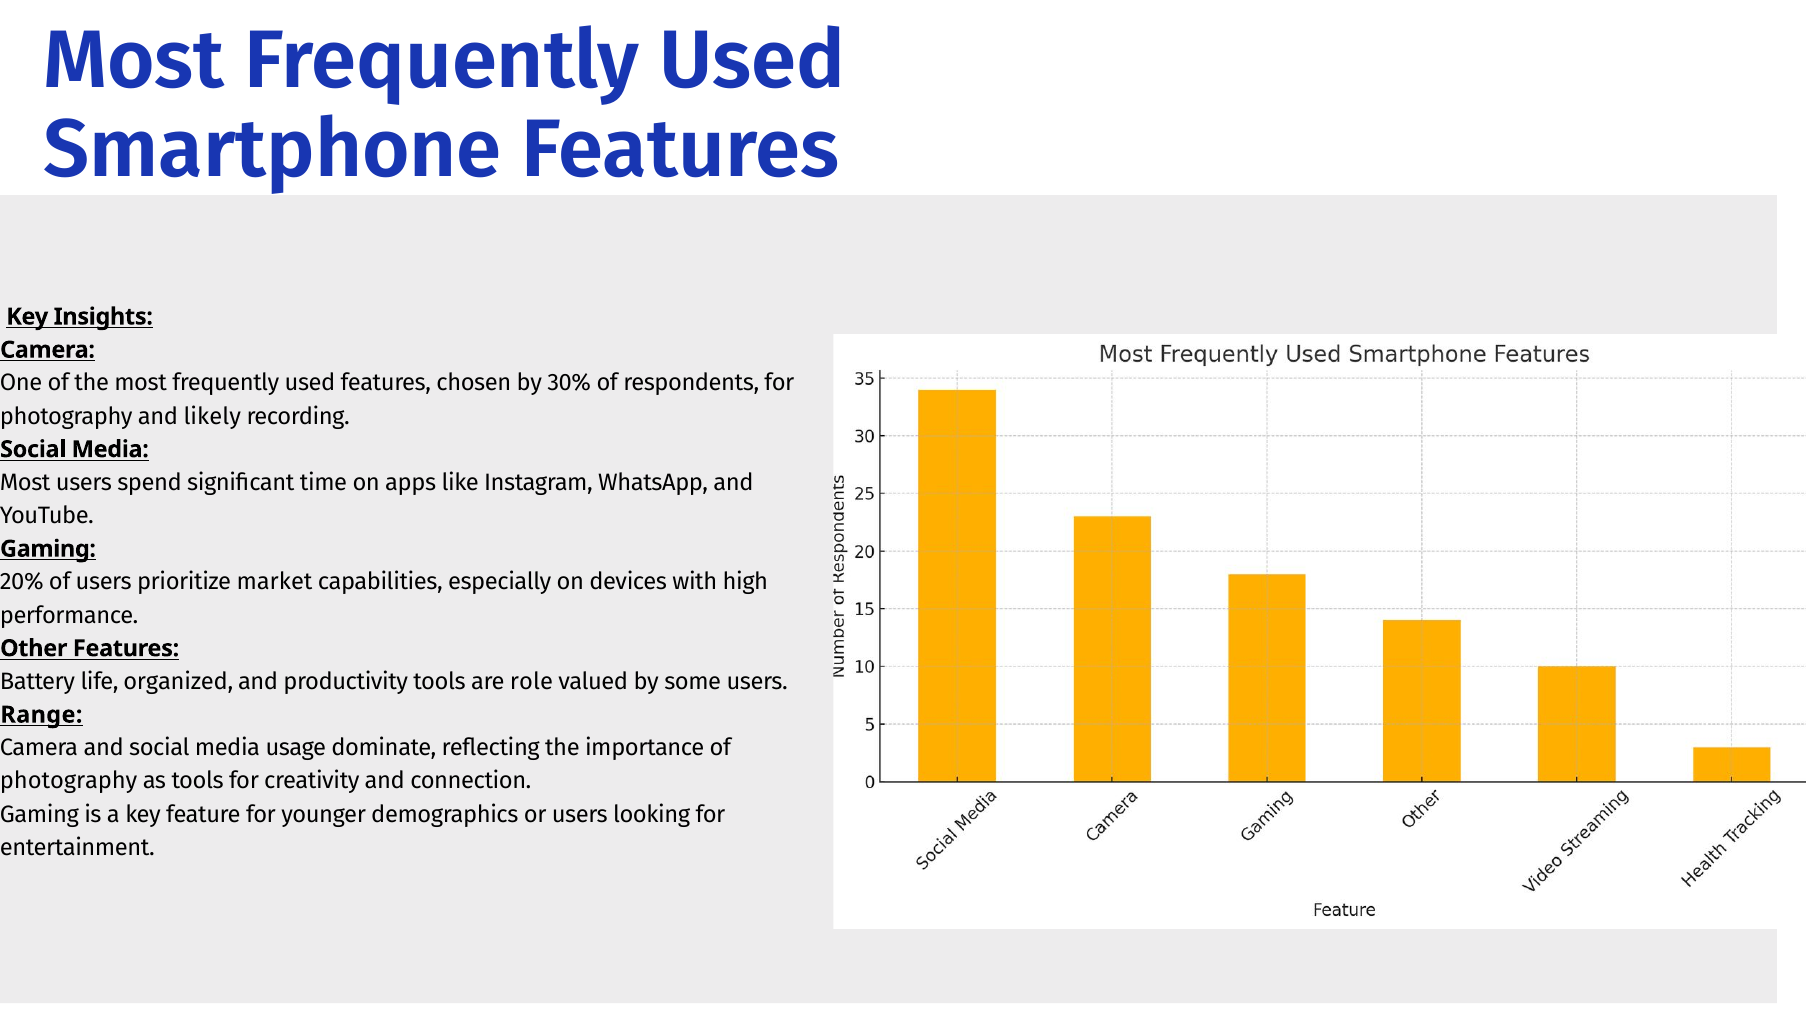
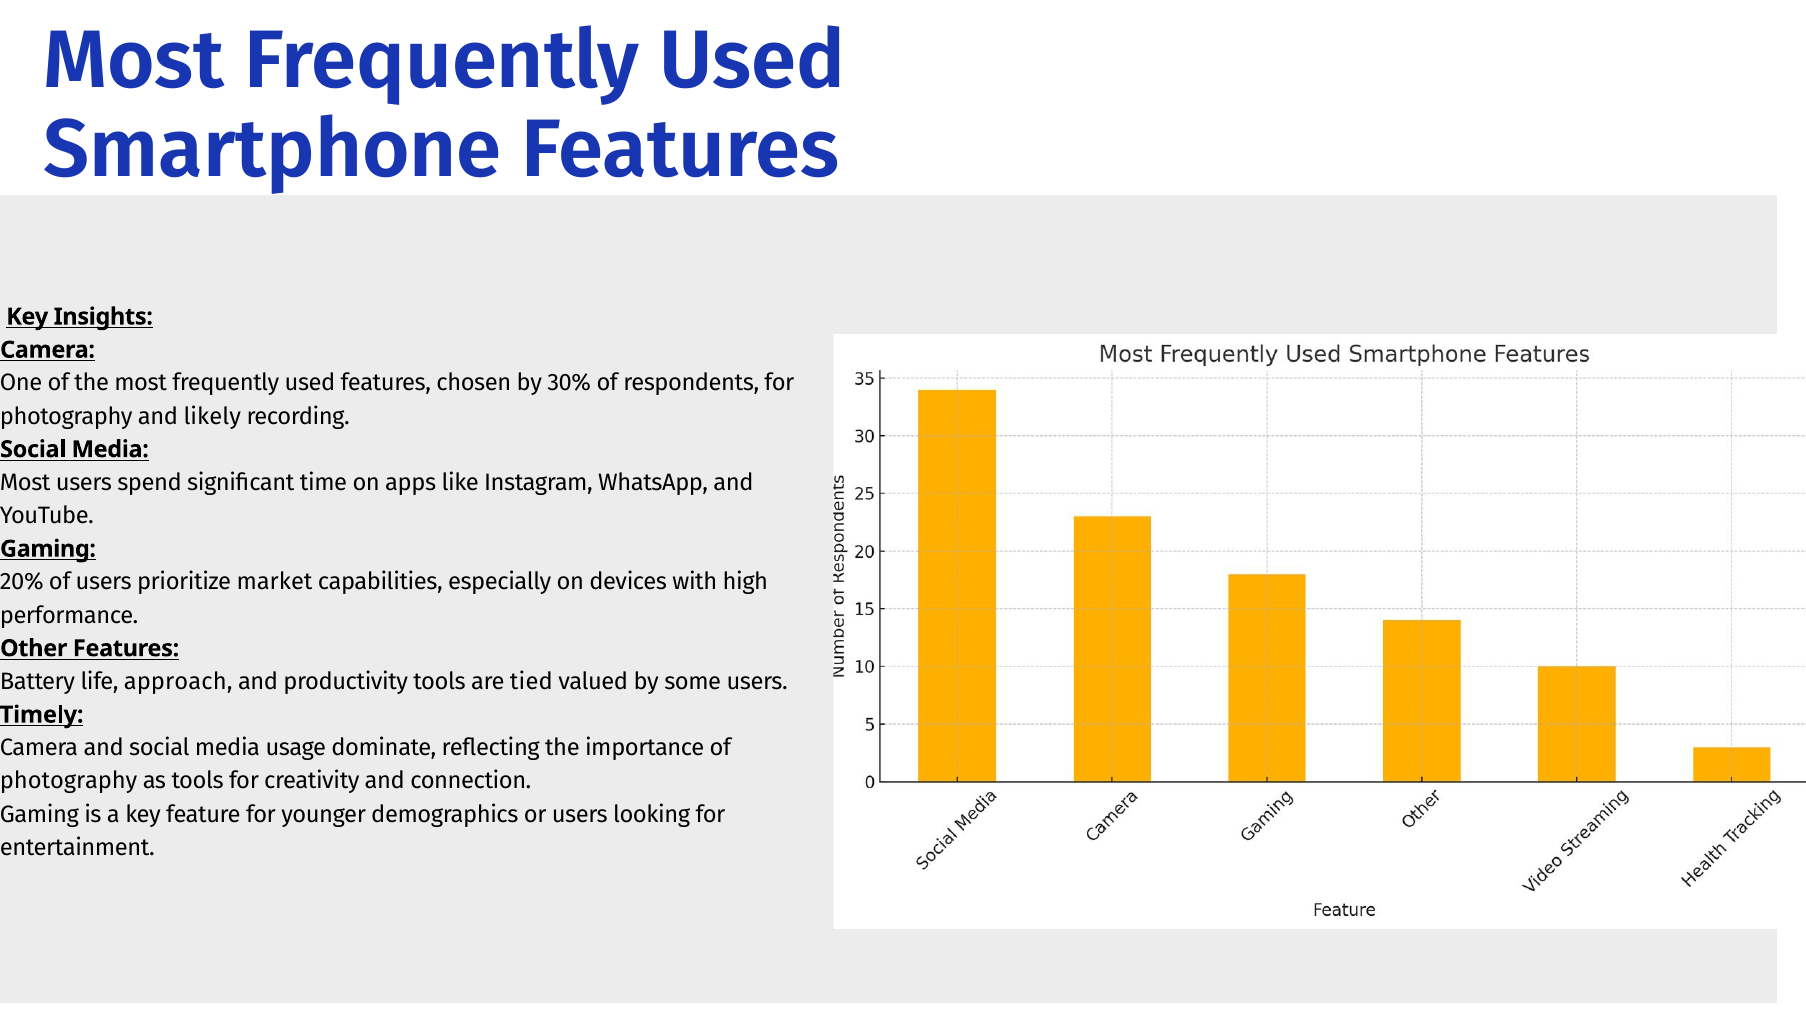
organized: organized -> approach
role: role -> tied
Range: Range -> Timely
